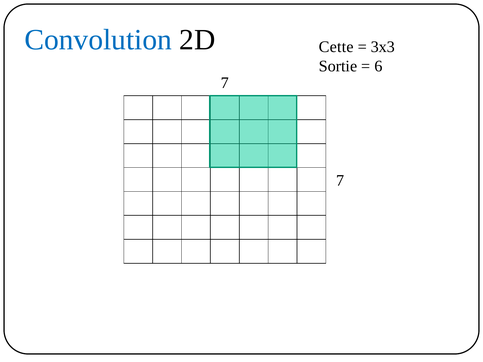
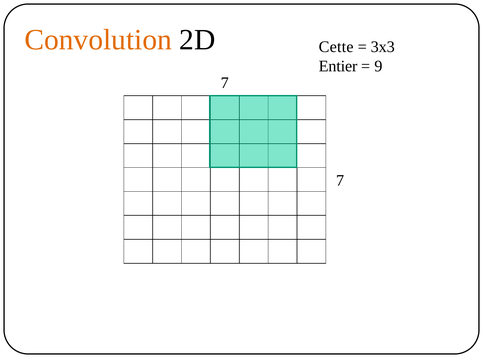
Convolution colour: blue -> orange
Sortie: Sortie -> Entier
6: 6 -> 9
